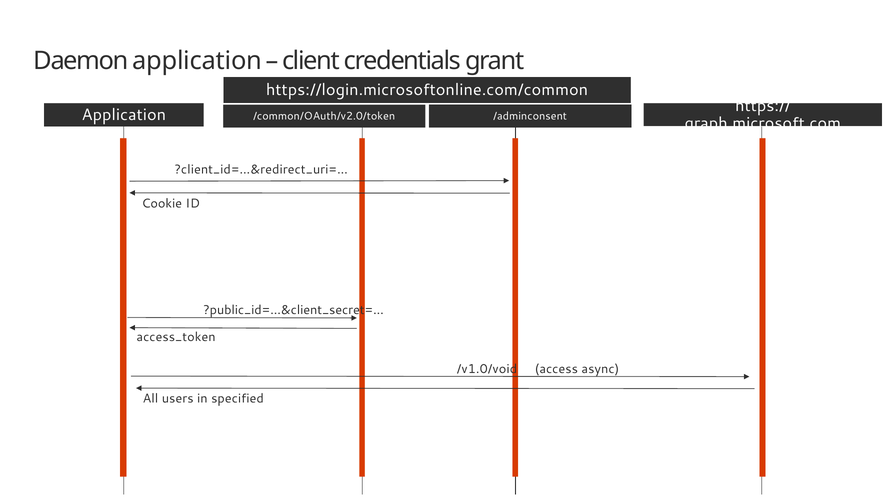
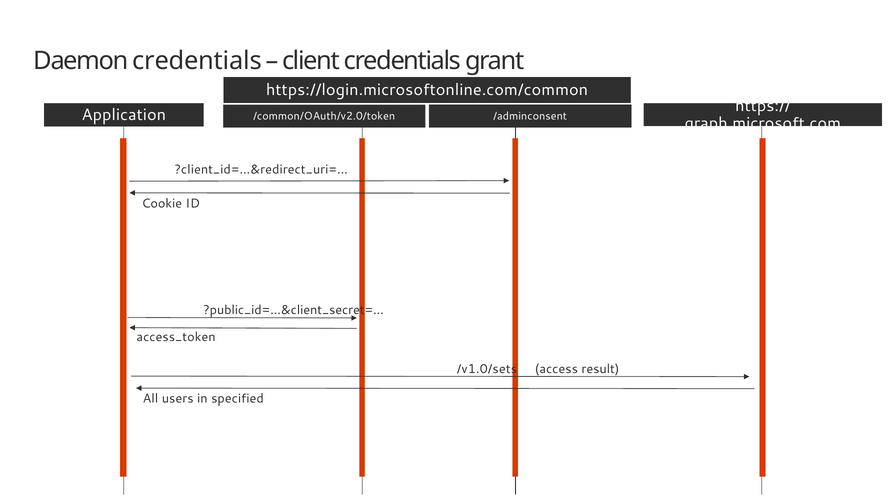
Daemon application: application -> credentials
/v1.0/void: /v1.0/void -> /v1.0/sets
async: async -> result
